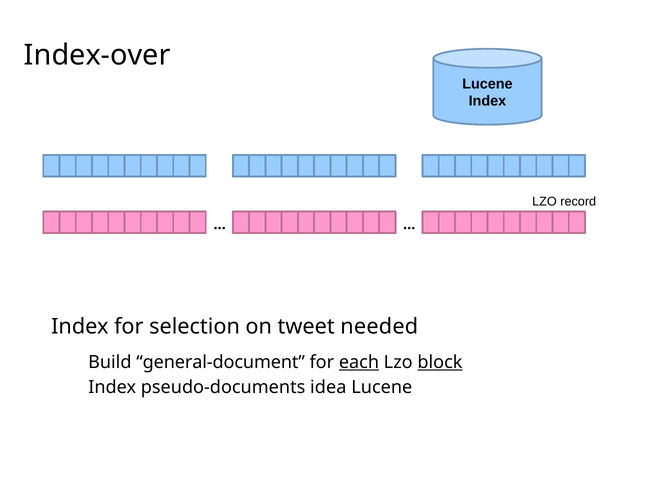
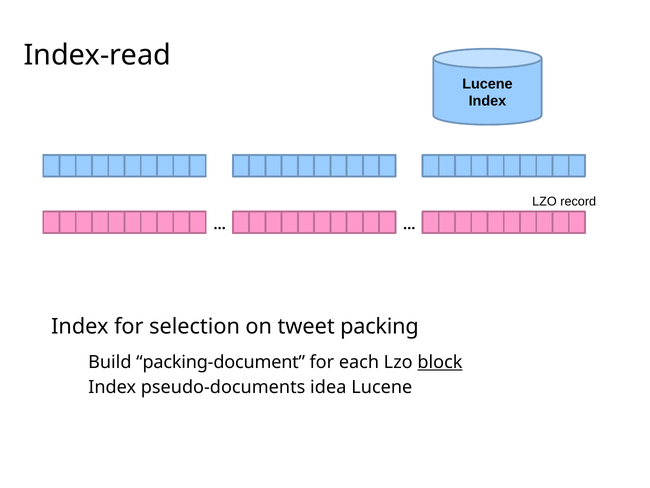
Index-over: Index-over -> Index-read
needed: needed -> packing
general-document: general-document -> packing-document
each underline: present -> none
